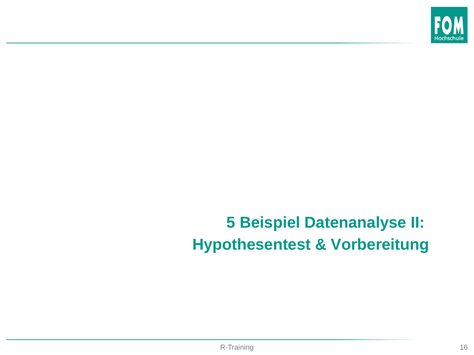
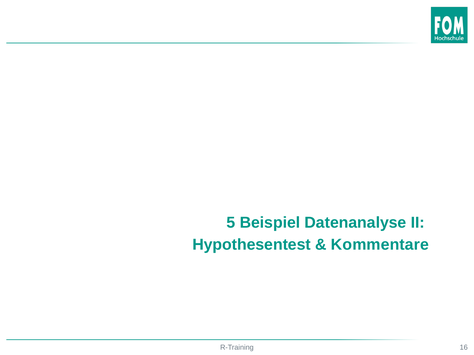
Vorbereitung: Vorbereitung -> Kommentare
